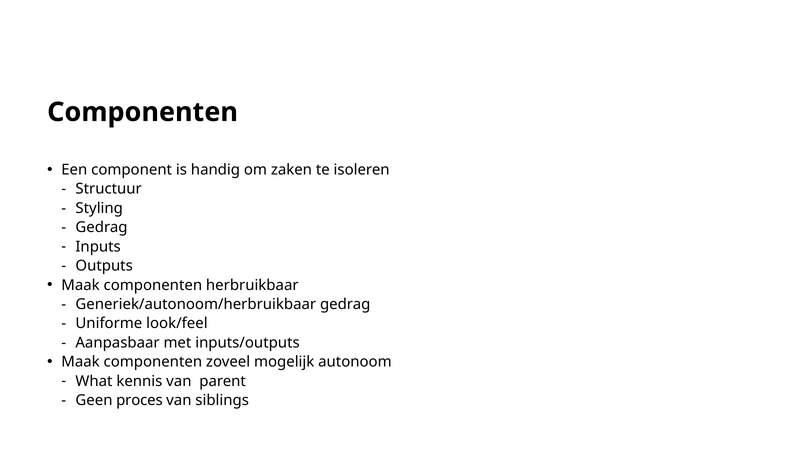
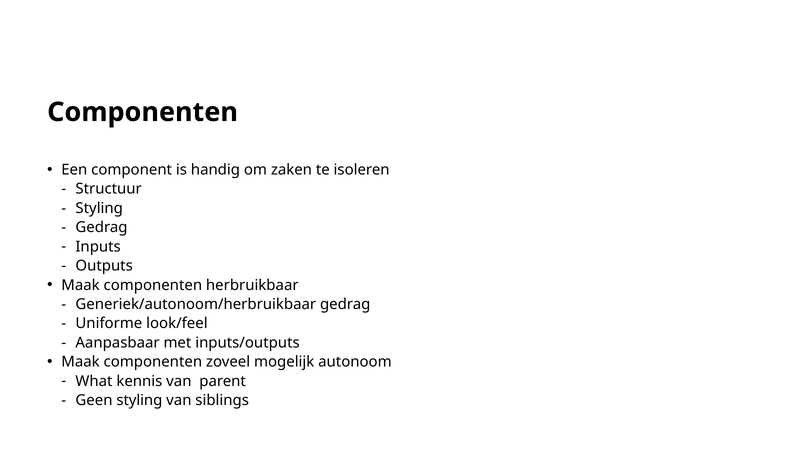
Geen proces: proces -> styling
